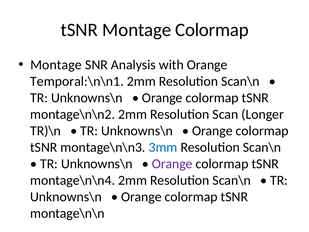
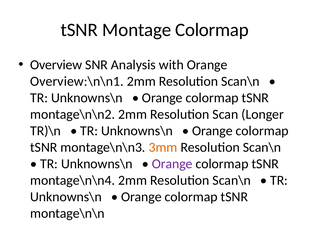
Montage at (56, 65): Montage -> Overview
Temporal:\n\n1: Temporal:\n\n1 -> Overview:\n\n1
3mm colour: blue -> orange
